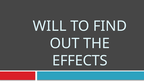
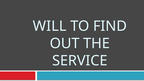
EFFECTS: EFFECTS -> SERVICE
